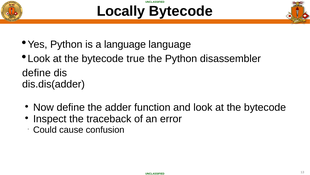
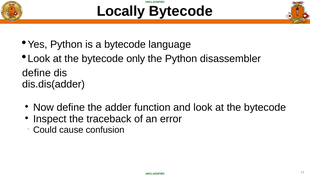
a language: language -> bytecode
true: true -> only
